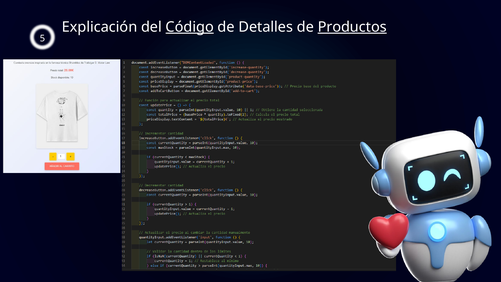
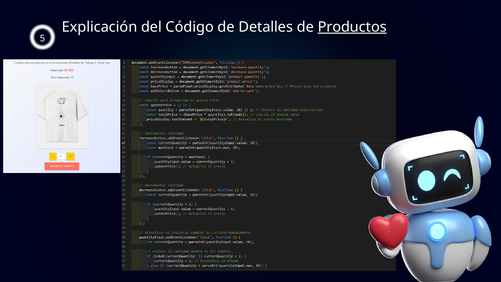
Código underline: present -> none
